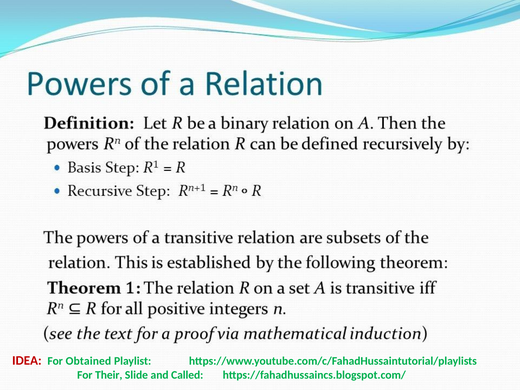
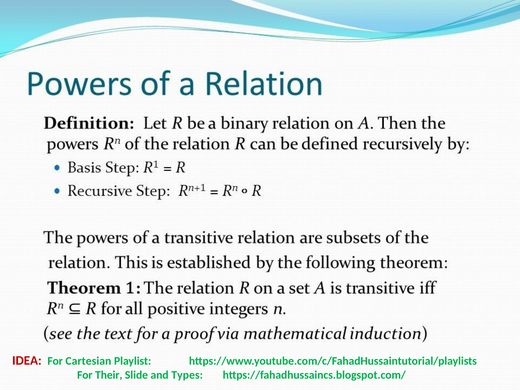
Obtained: Obtained -> Cartesian
Called: Called -> Types
